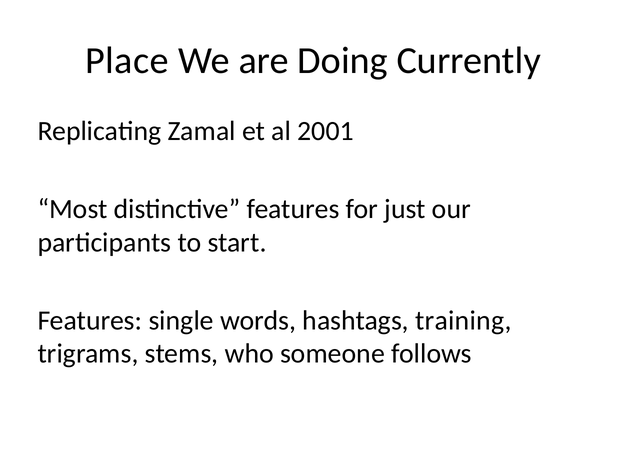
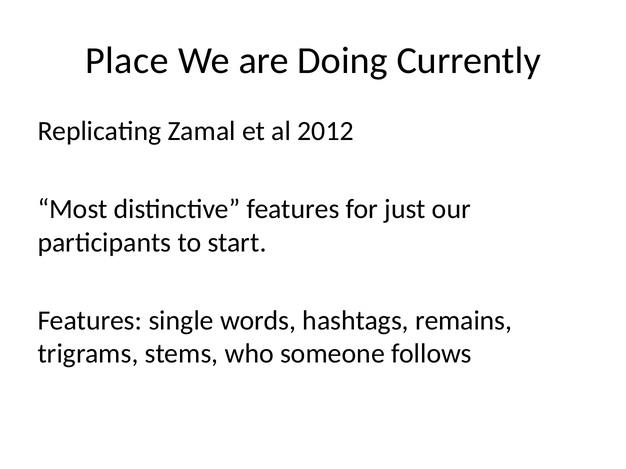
2001: 2001 -> 2012
training: training -> remains
